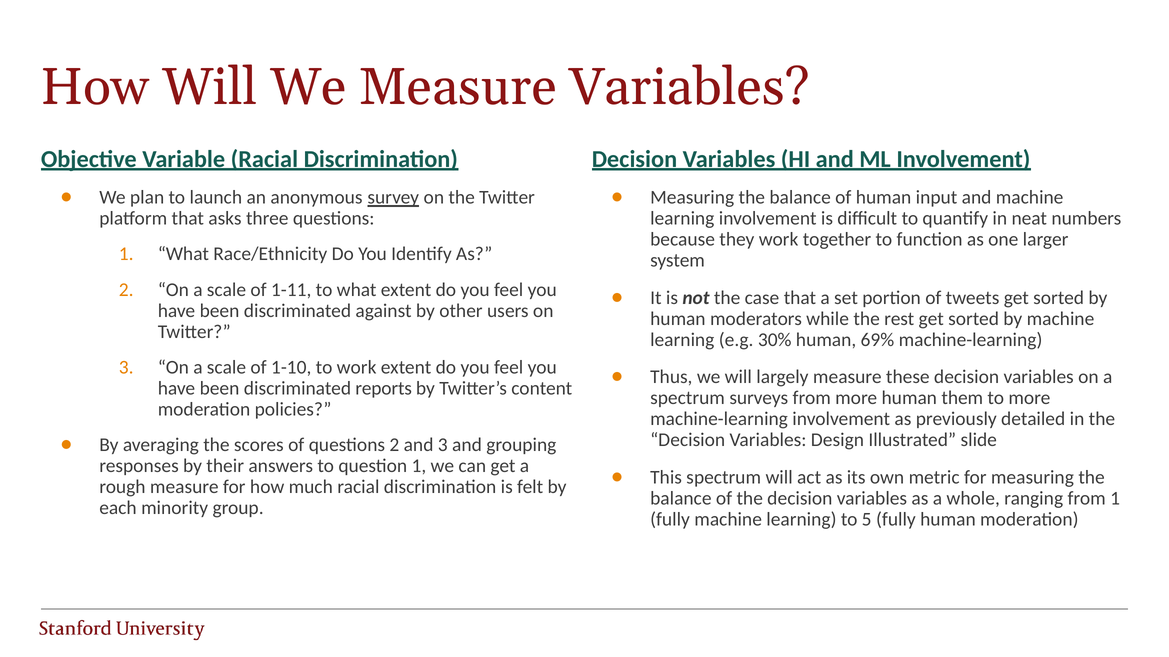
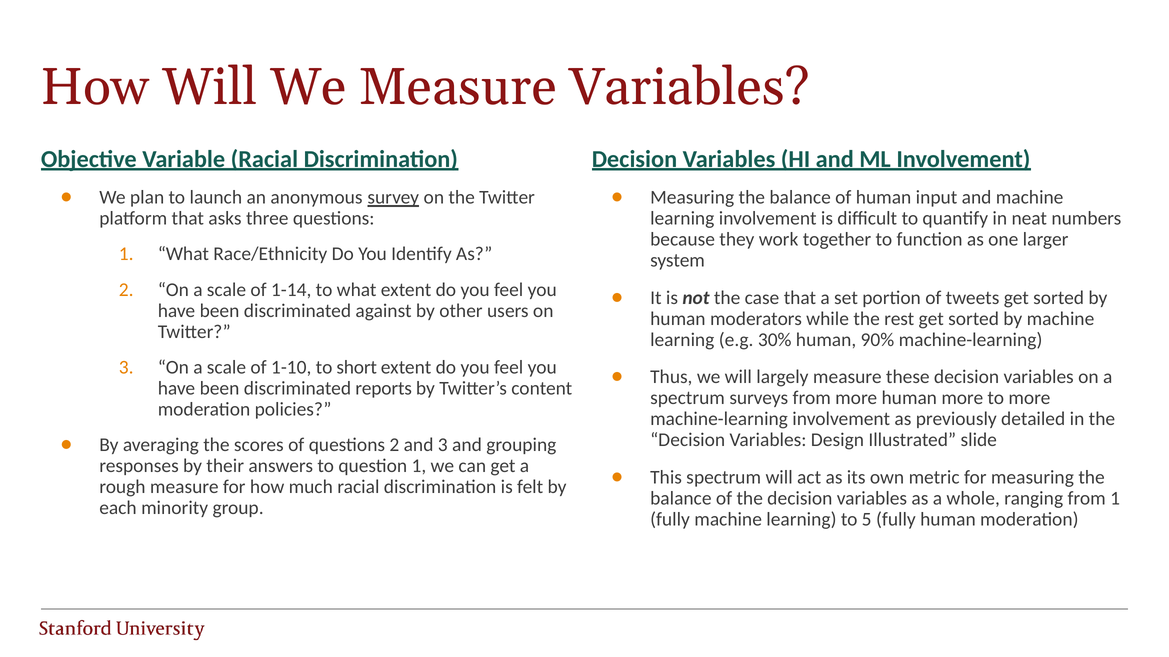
1-11: 1-11 -> 1-14
69%: 69% -> 90%
to work: work -> short
human them: them -> more
